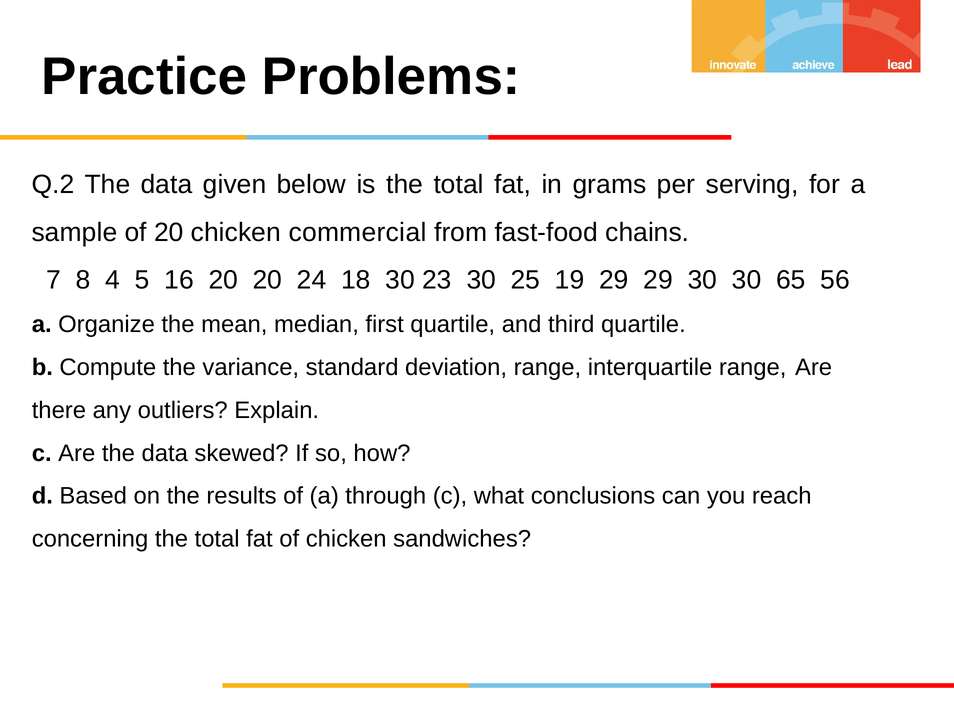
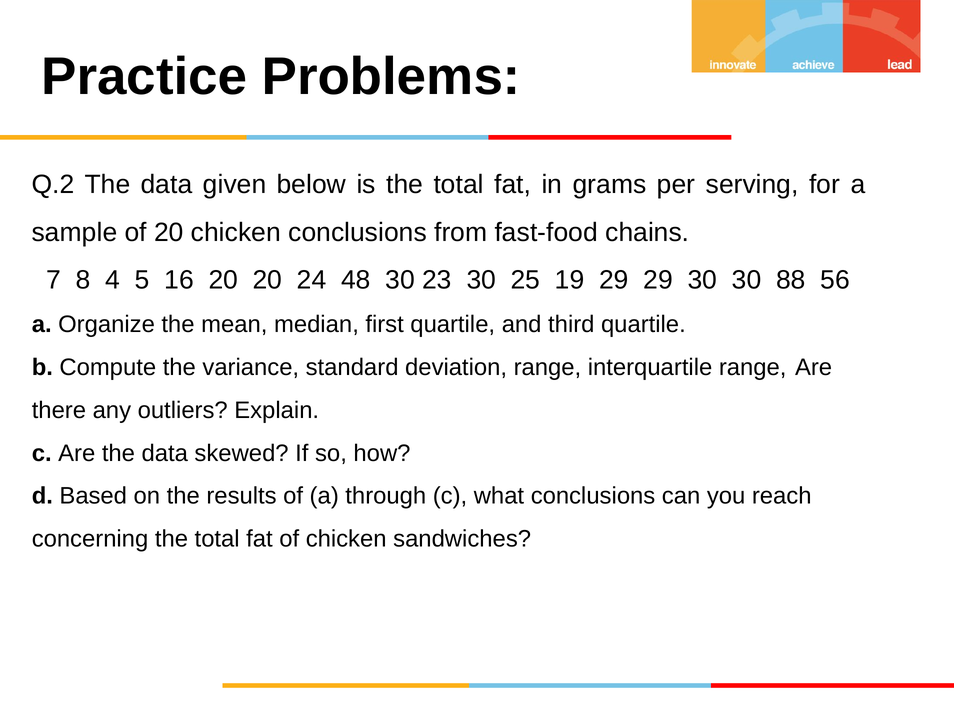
chicken commercial: commercial -> conclusions
18: 18 -> 48
65: 65 -> 88
